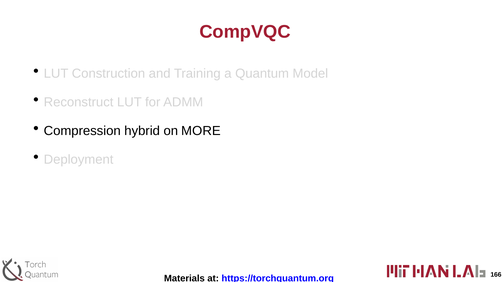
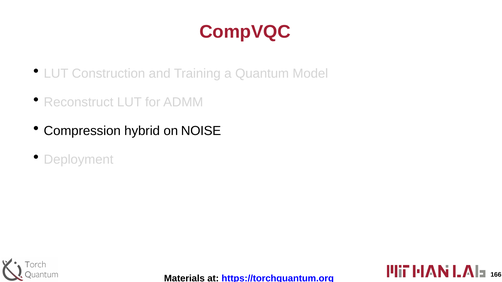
MORE: MORE -> NOISE
